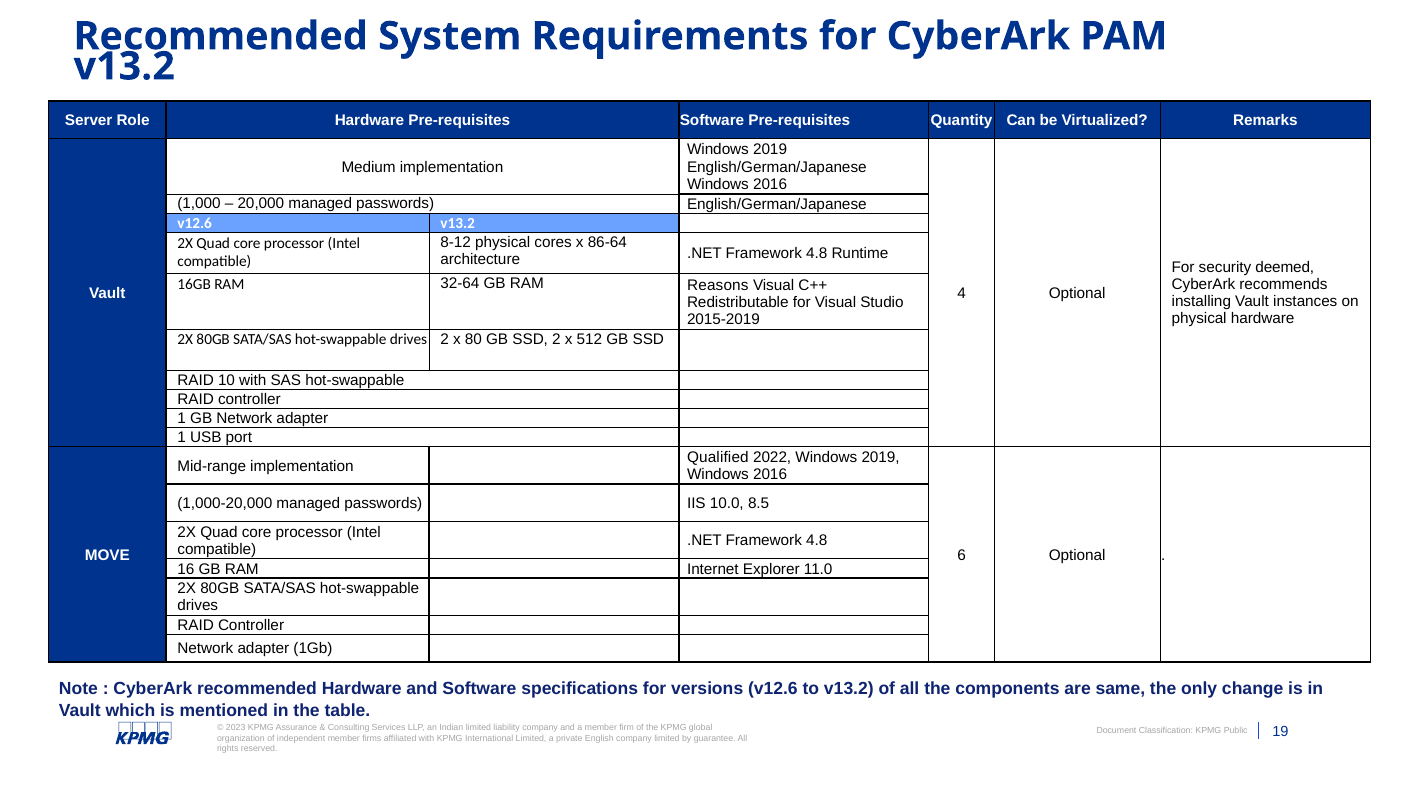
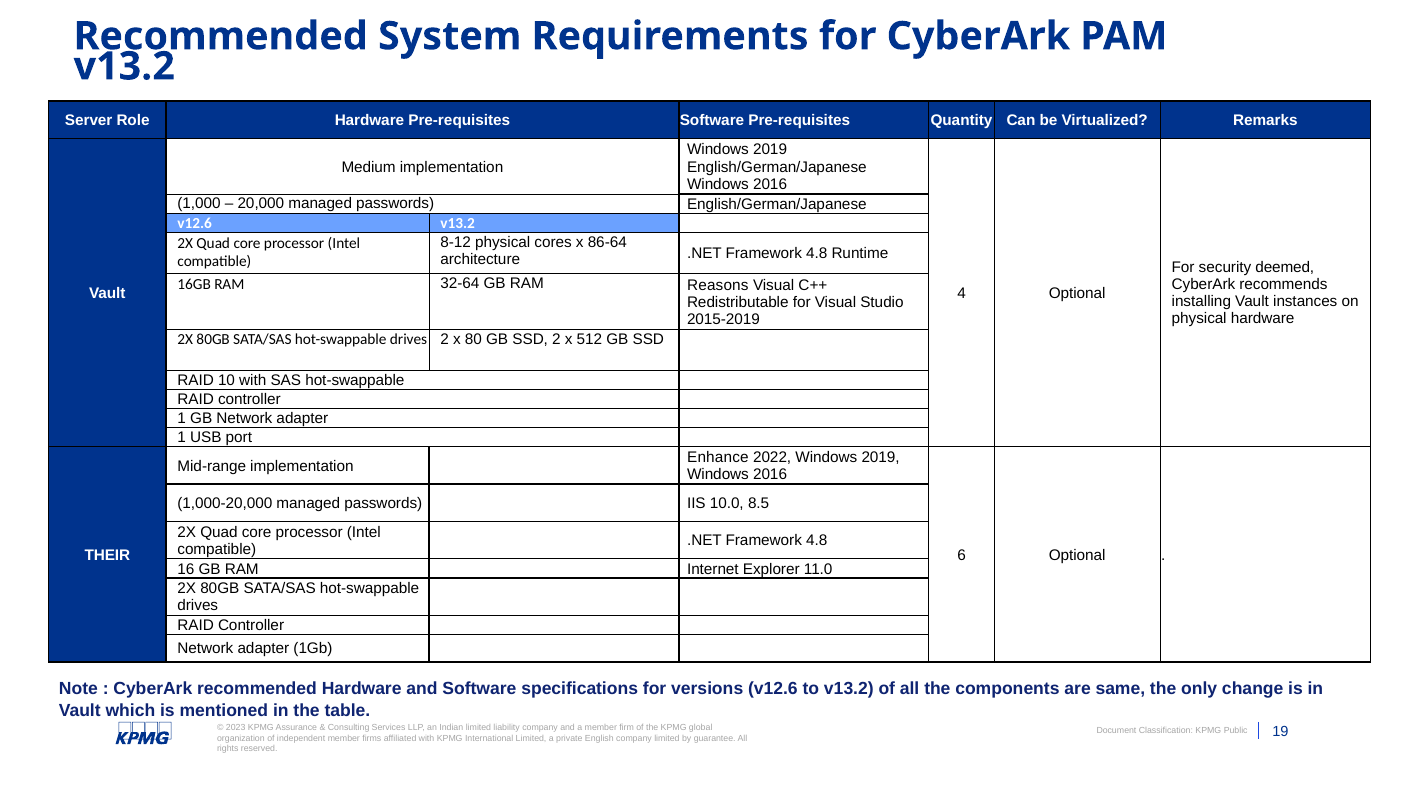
Qualified: Qualified -> Enhance
MOVE: MOVE -> THEIR
